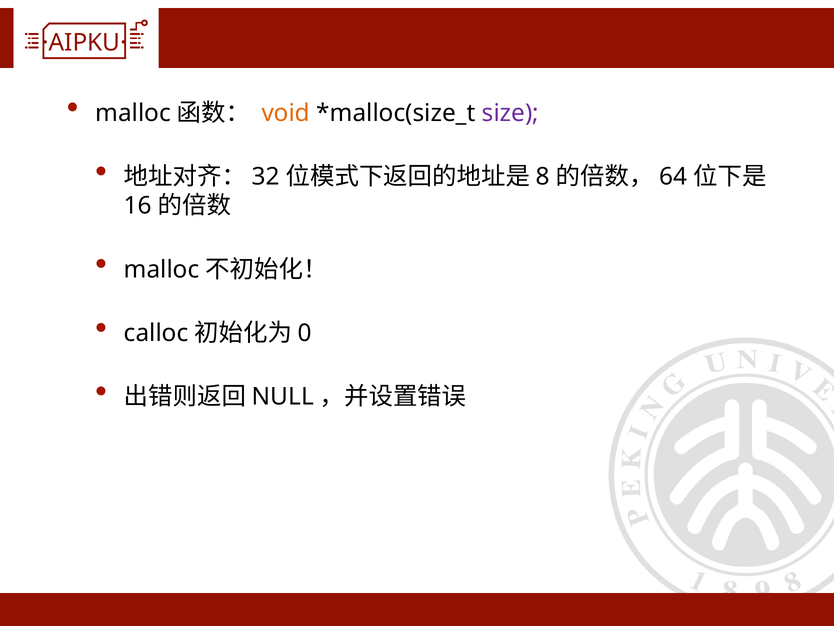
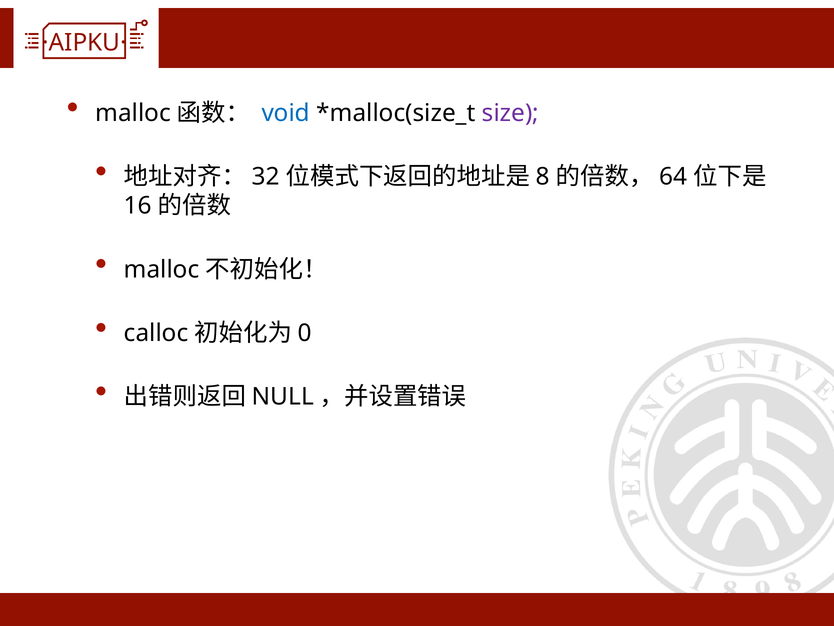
void colour: orange -> blue
